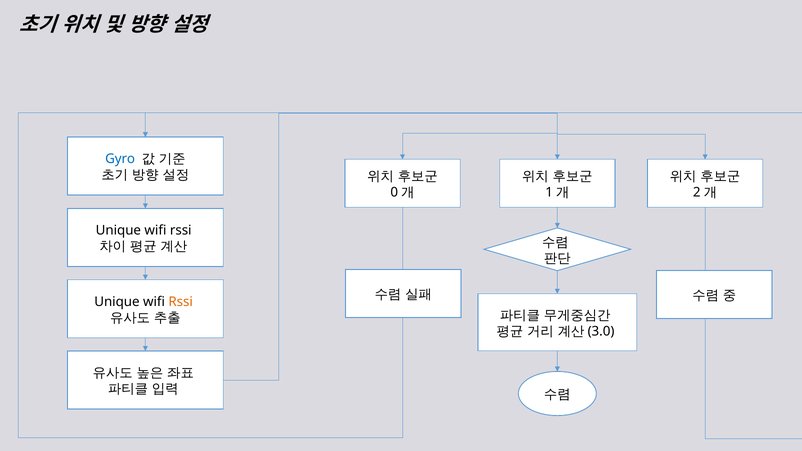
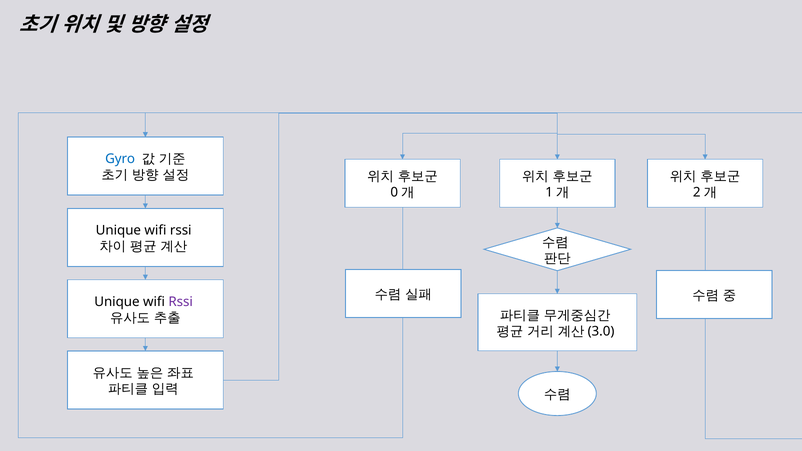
Rssi at (181, 302) colour: orange -> purple
